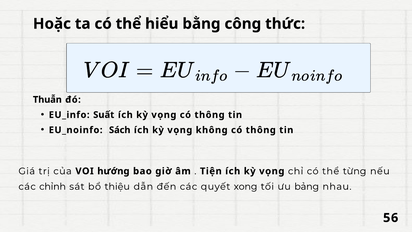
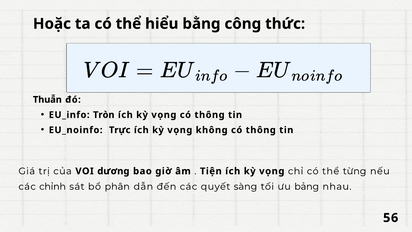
Suất: Suất -> Tròn
Sách: Sách -> Trực
hướng: hướng -> dương
thiệu: thiệu -> phân
xong: xong -> sàng
